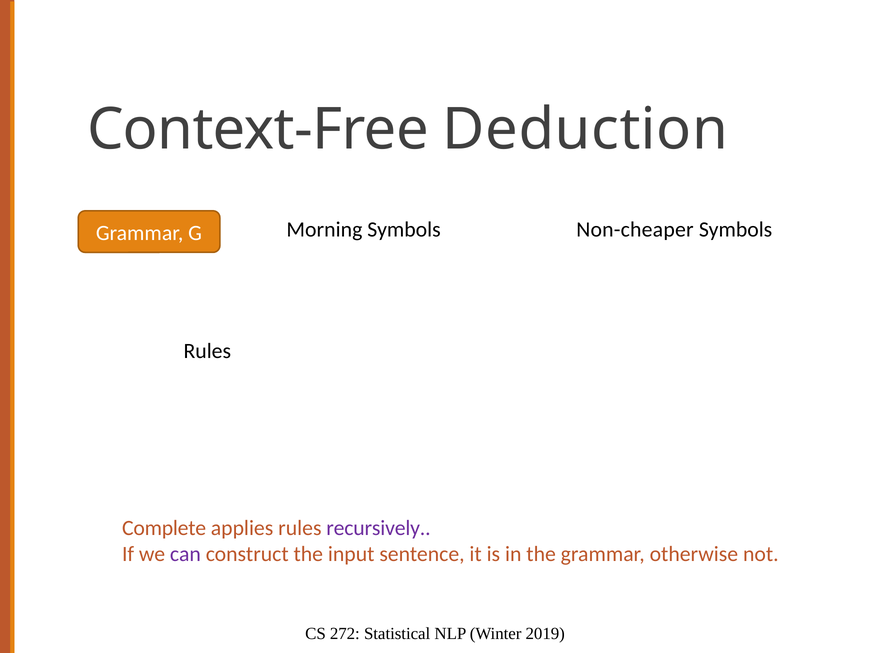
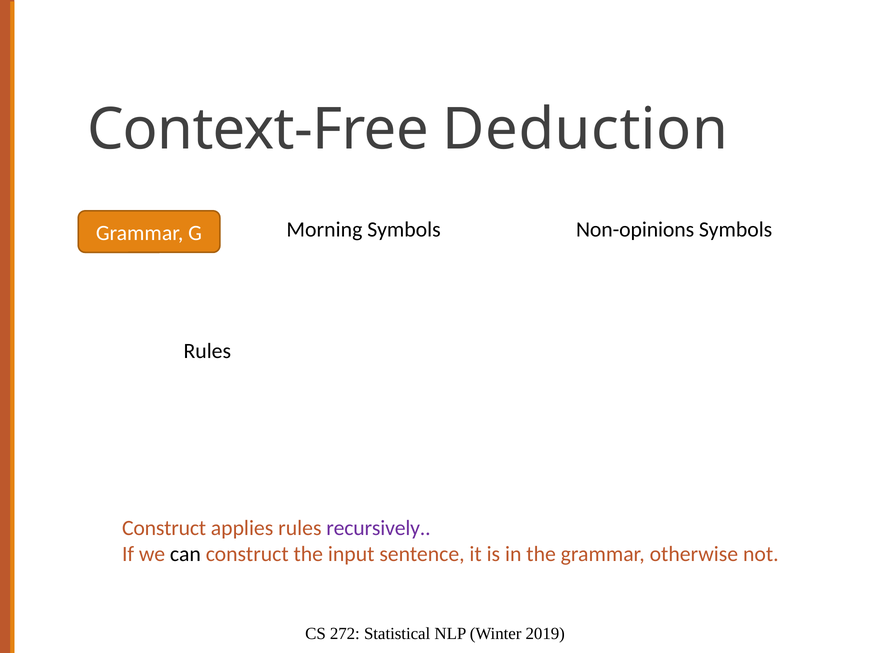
Non-cheaper: Non-cheaper -> Non-opinions
Complete at (164, 528): Complete -> Construct
can colour: purple -> black
